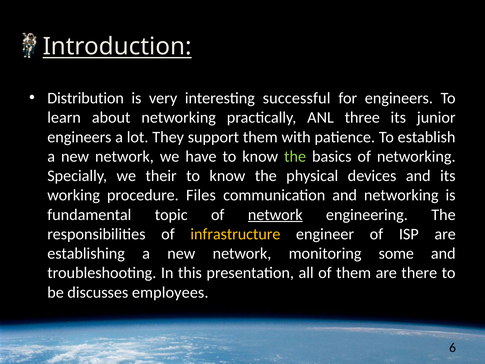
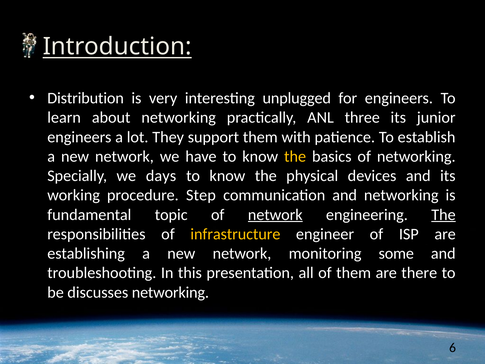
successful: successful -> unplugged
the at (295, 156) colour: light green -> yellow
their: their -> days
Files: Files -> Step
The at (443, 215) underline: none -> present
discusses employees: employees -> networking
